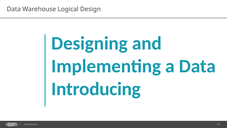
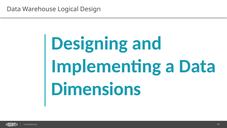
Introducing: Introducing -> Dimensions
